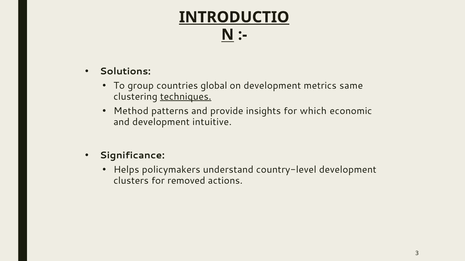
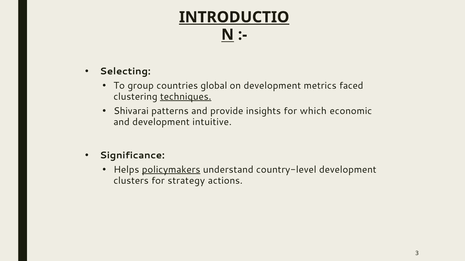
Solutions: Solutions -> Selecting
same: same -> faced
Method: Method -> Shivarai
policymakers underline: none -> present
removed: removed -> strategy
